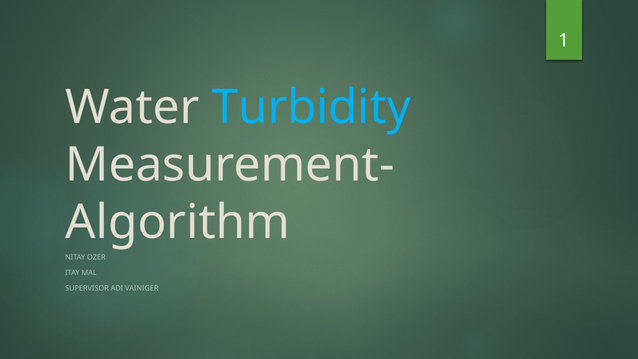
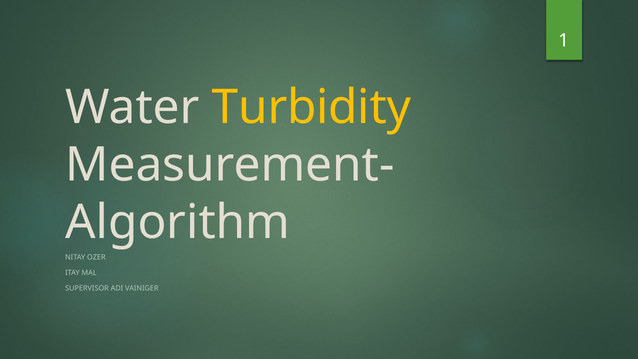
Turbidity colour: light blue -> yellow
